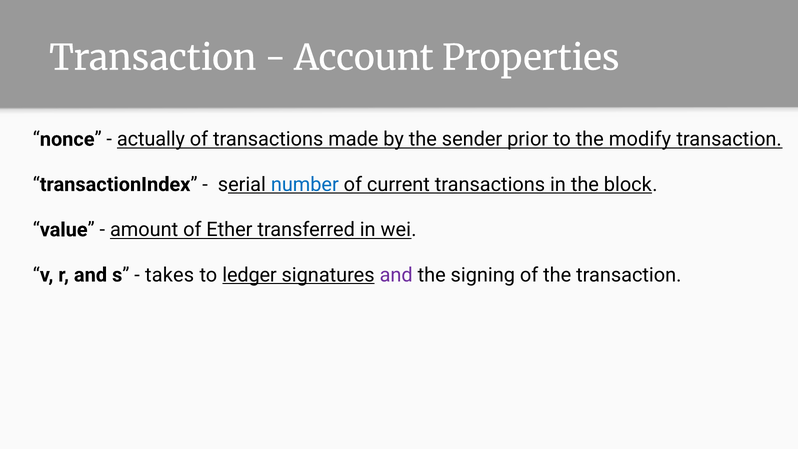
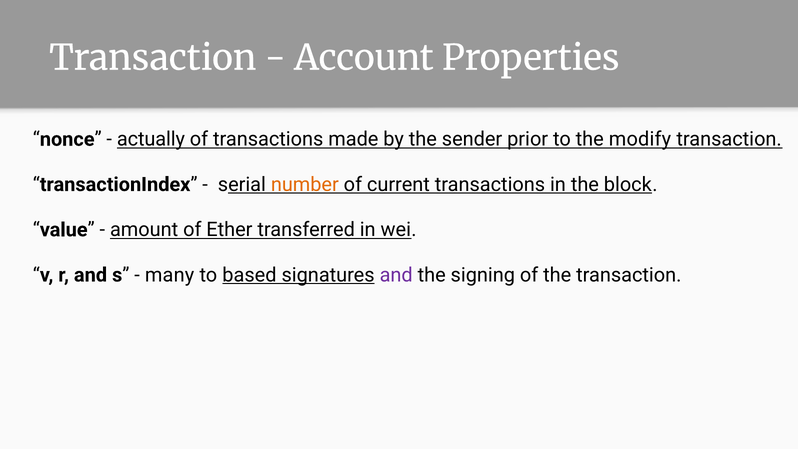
number colour: blue -> orange
takes: takes -> many
ledger: ledger -> based
